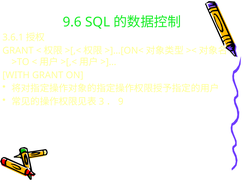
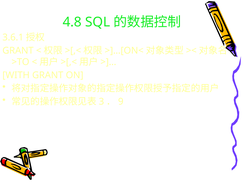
9.6: 9.6 -> 4.8
